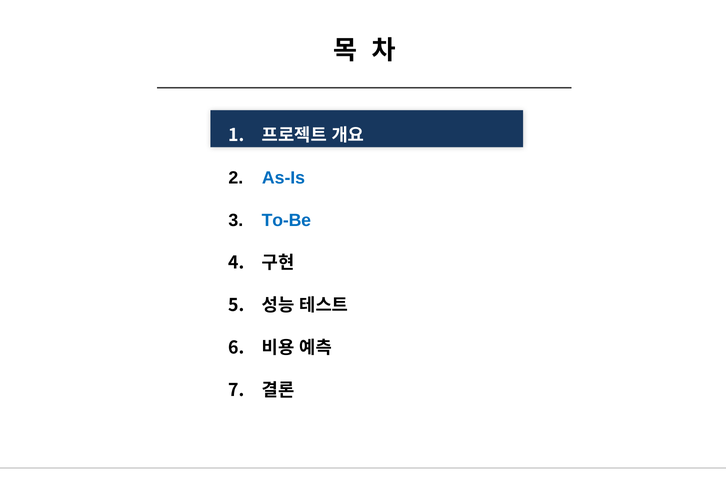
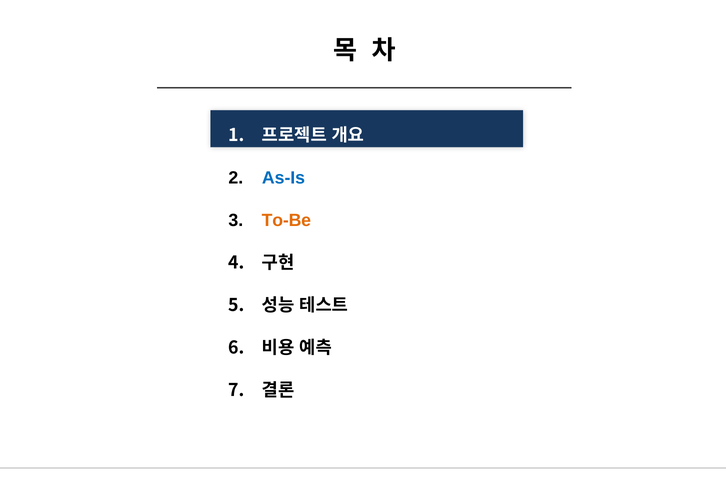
To-Be colour: blue -> orange
